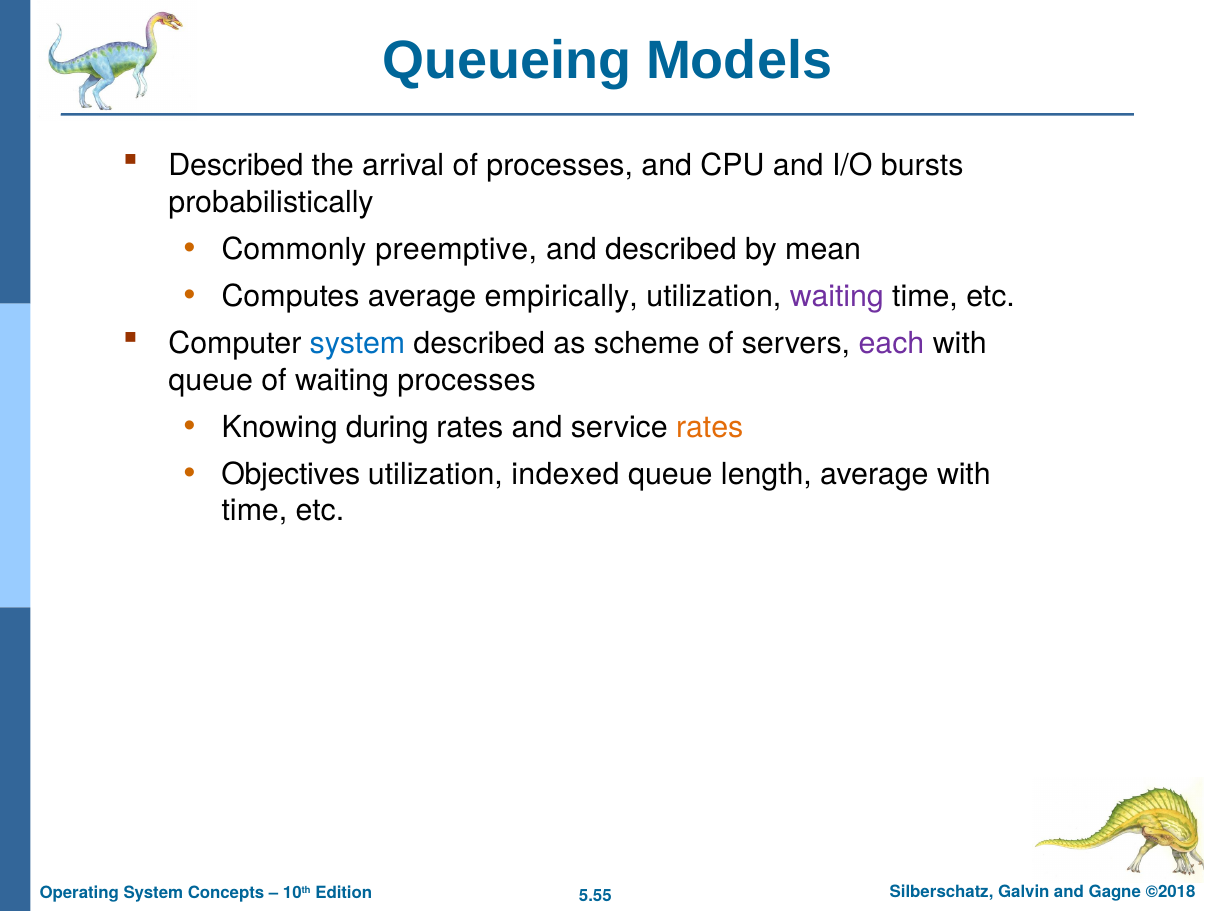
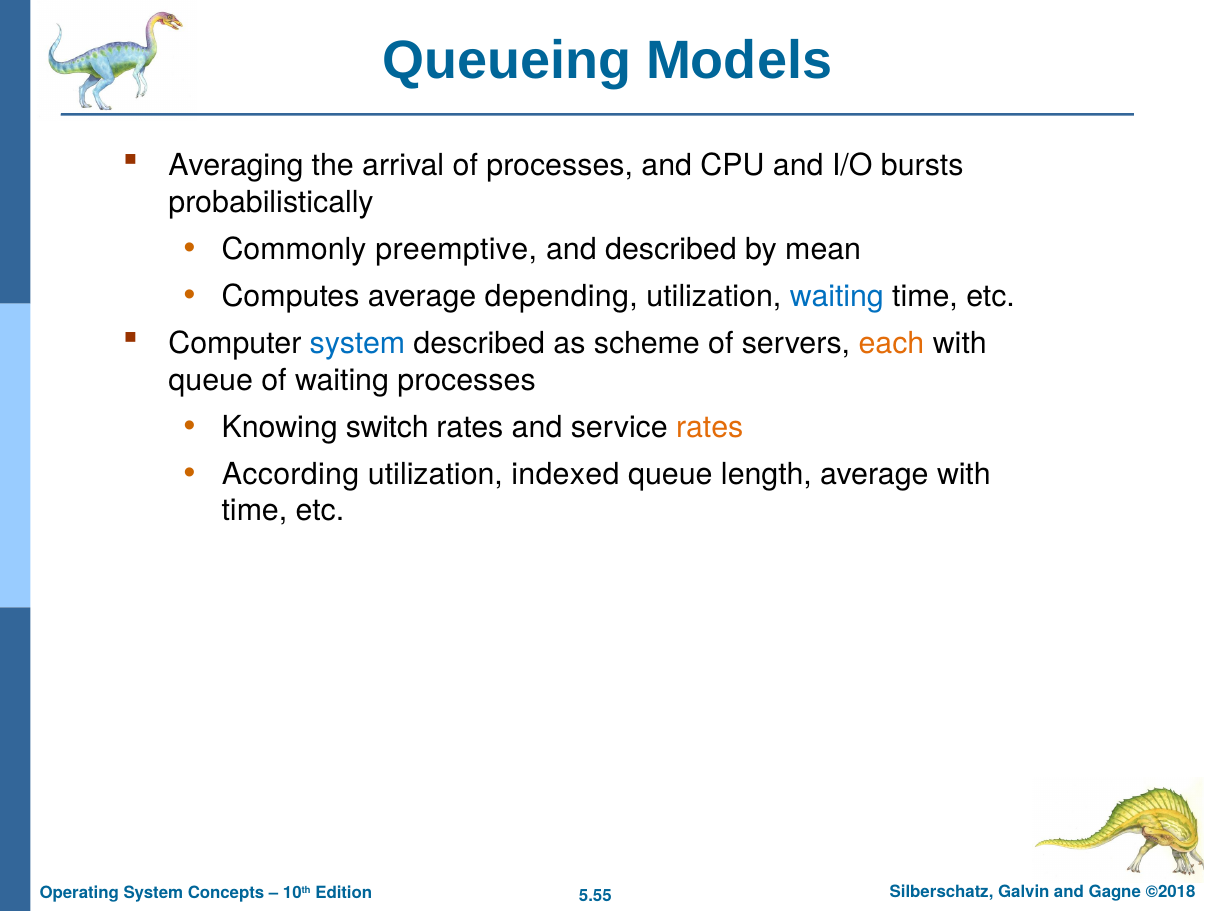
Described at (236, 166): Described -> Averaging
empirically: empirically -> depending
waiting at (837, 297) colour: purple -> blue
each colour: purple -> orange
during: during -> switch
Objectives: Objectives -> According
